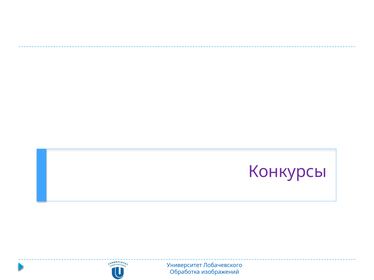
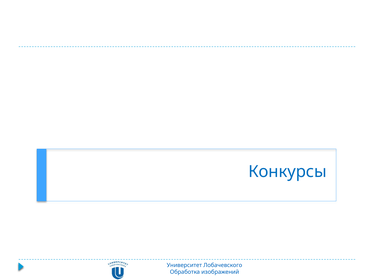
Конкурсы colour: purple -> blue
